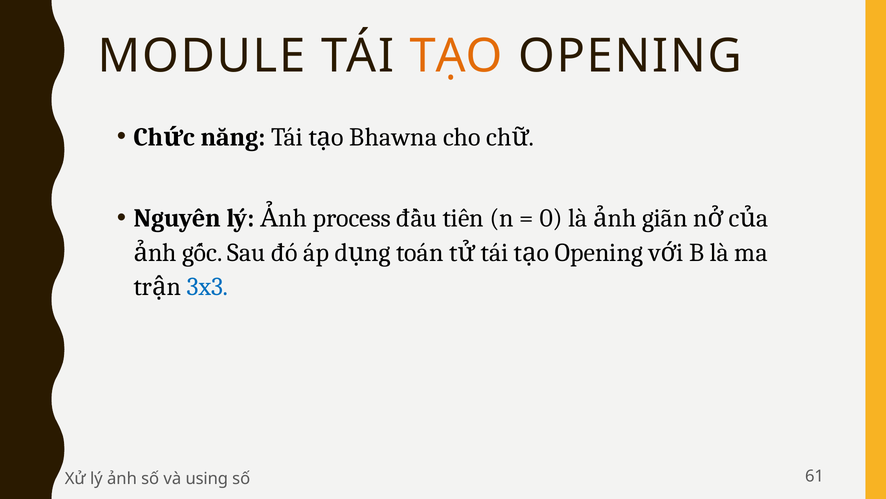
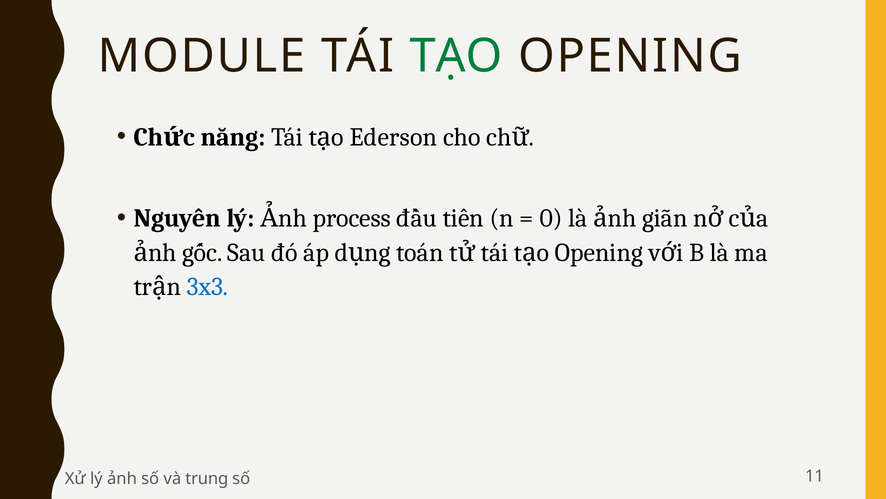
TẠO colour: orange -> green
Bhawna: Bhawna -> Ederson
using: using -> trung
61: 61 -> 11
